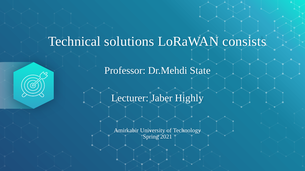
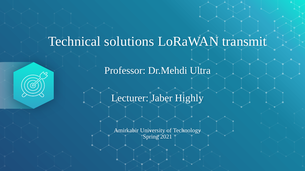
consists: consists -> transmit
State: State -> Ultra
